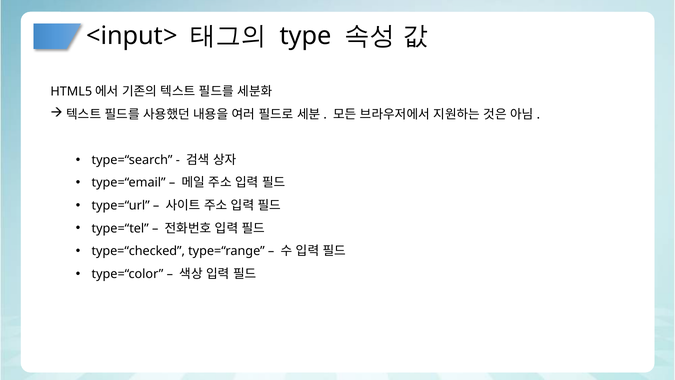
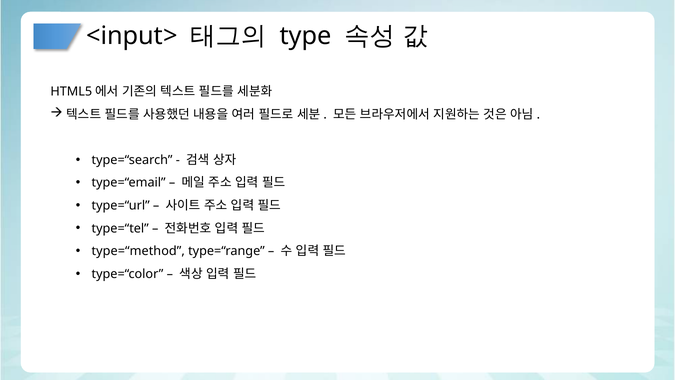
type=“checked: type=“checked -> type=“method
